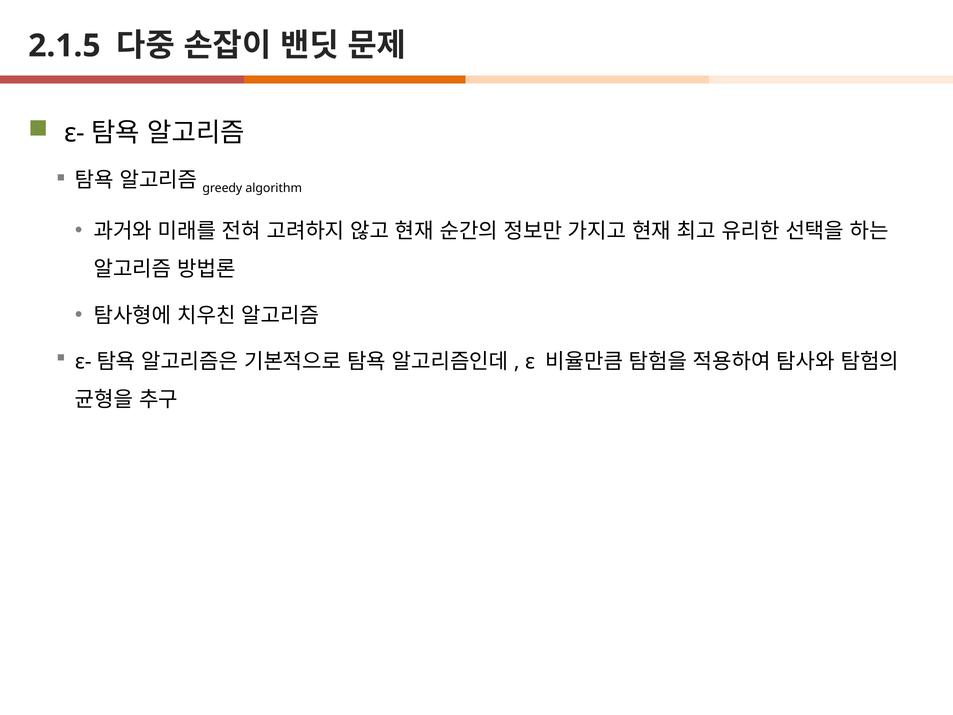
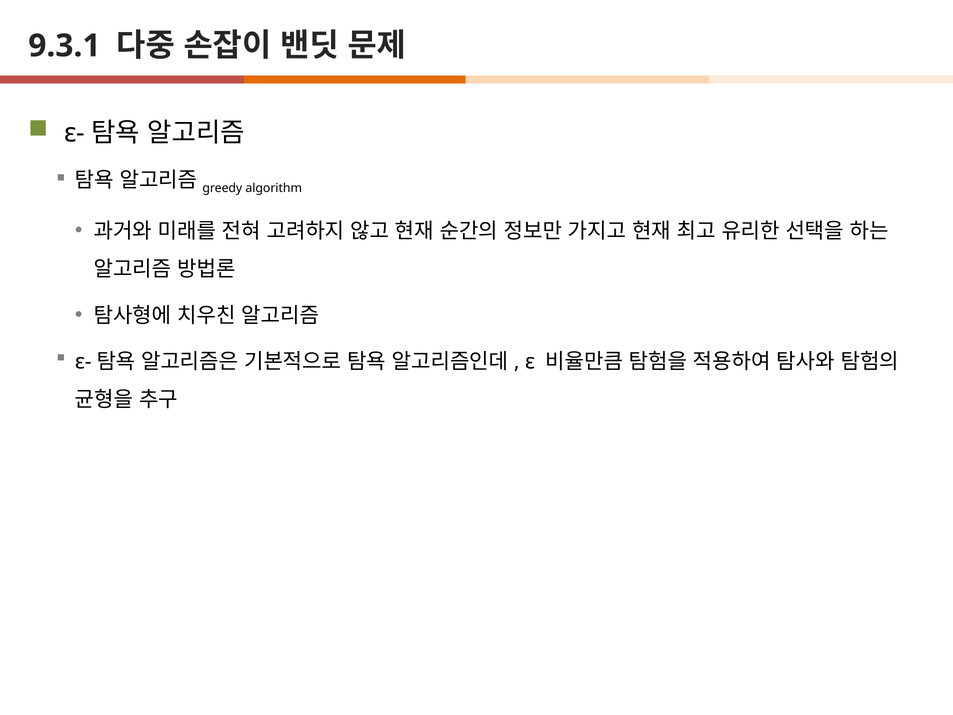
2.1.5: 2.1.5 -> 9.3.1
